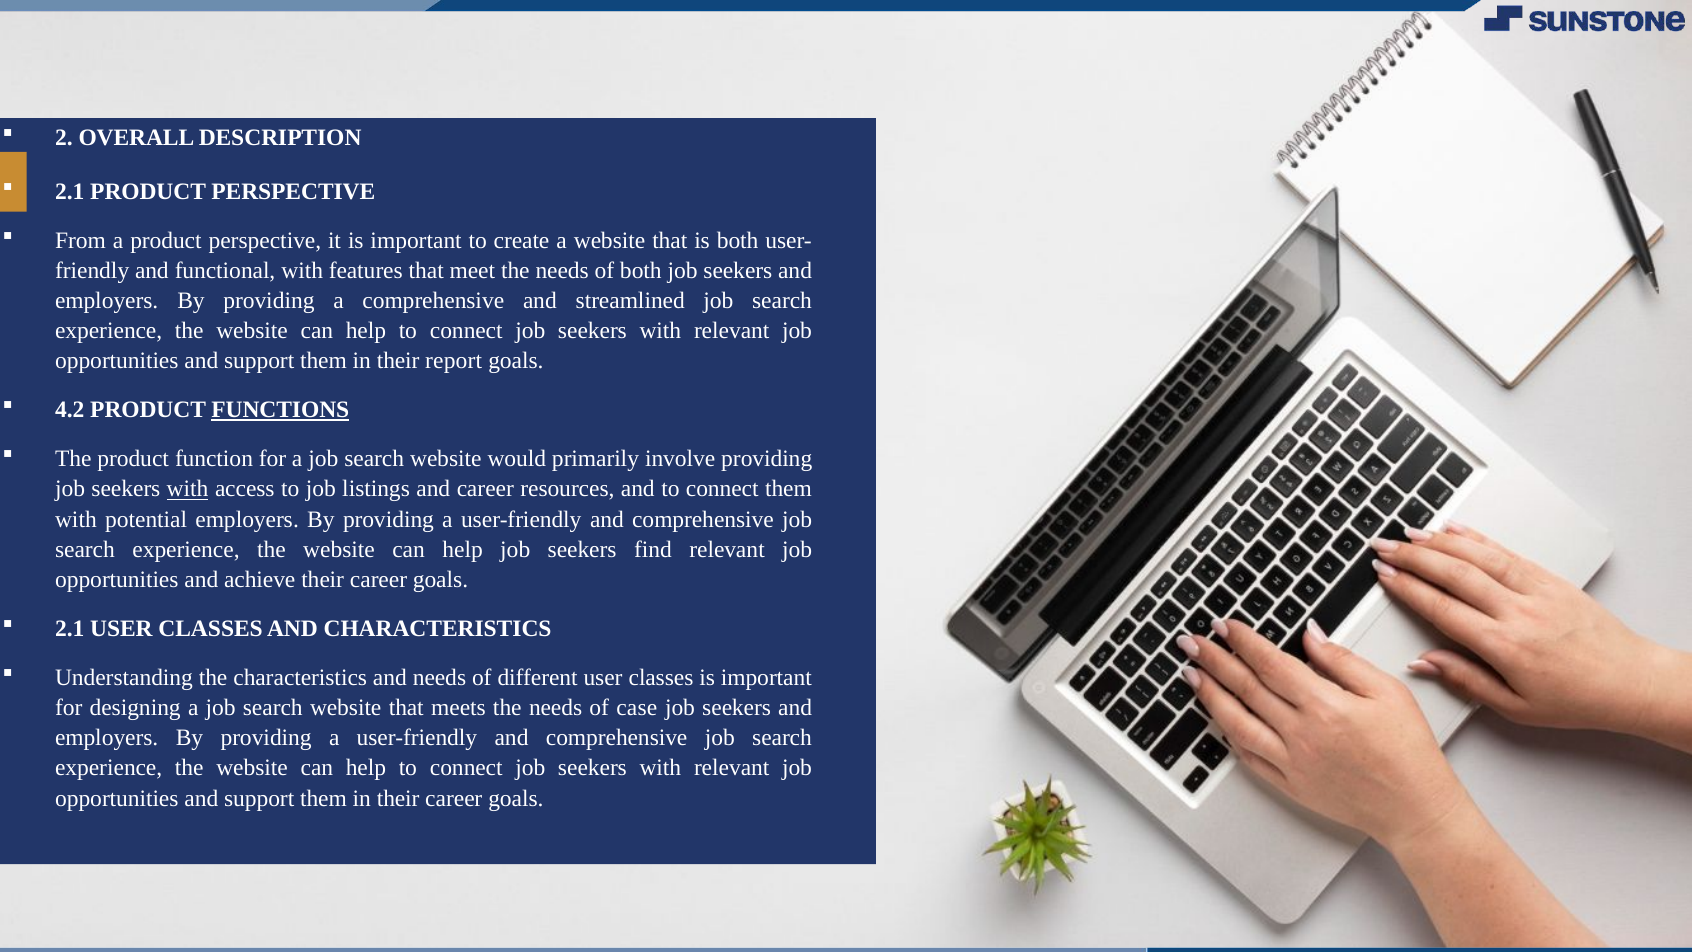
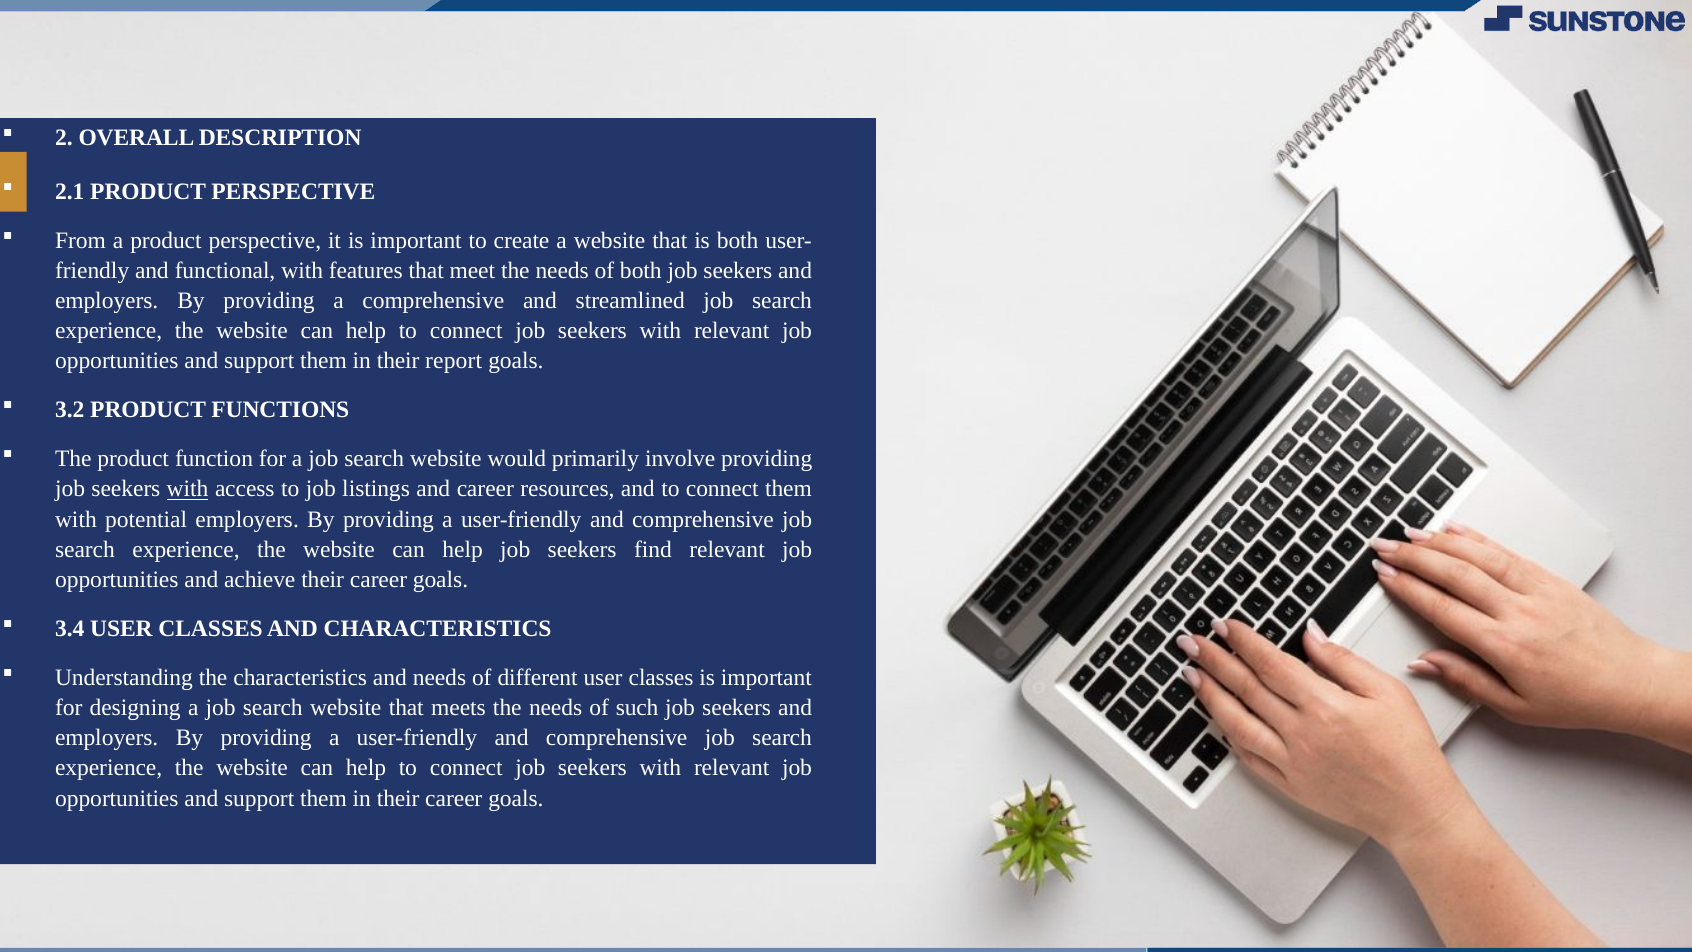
4.2: 4.2 -> 3.2
FUNCTIONS underline: present -> none
2.1 at (70, 629): 2.1 -> 3.4
case: case -> such
